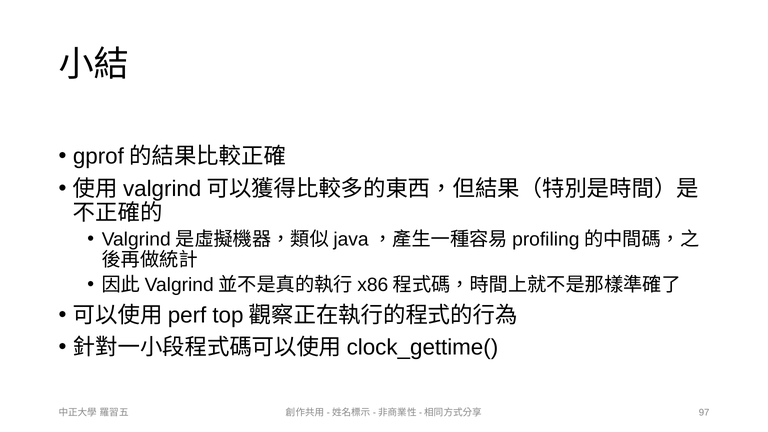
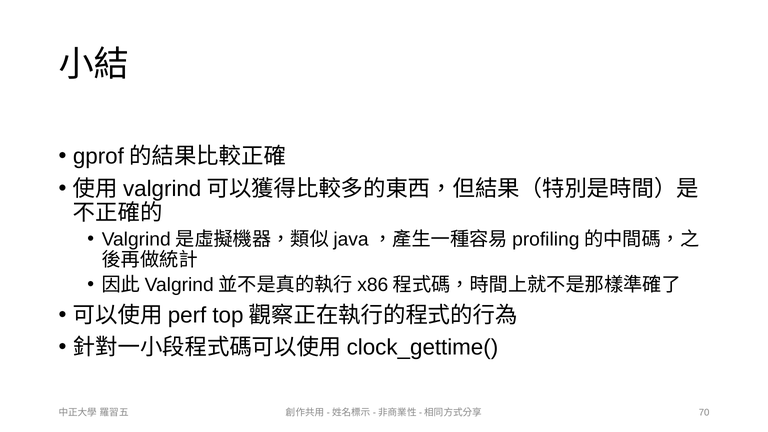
97: 97 -> 70
